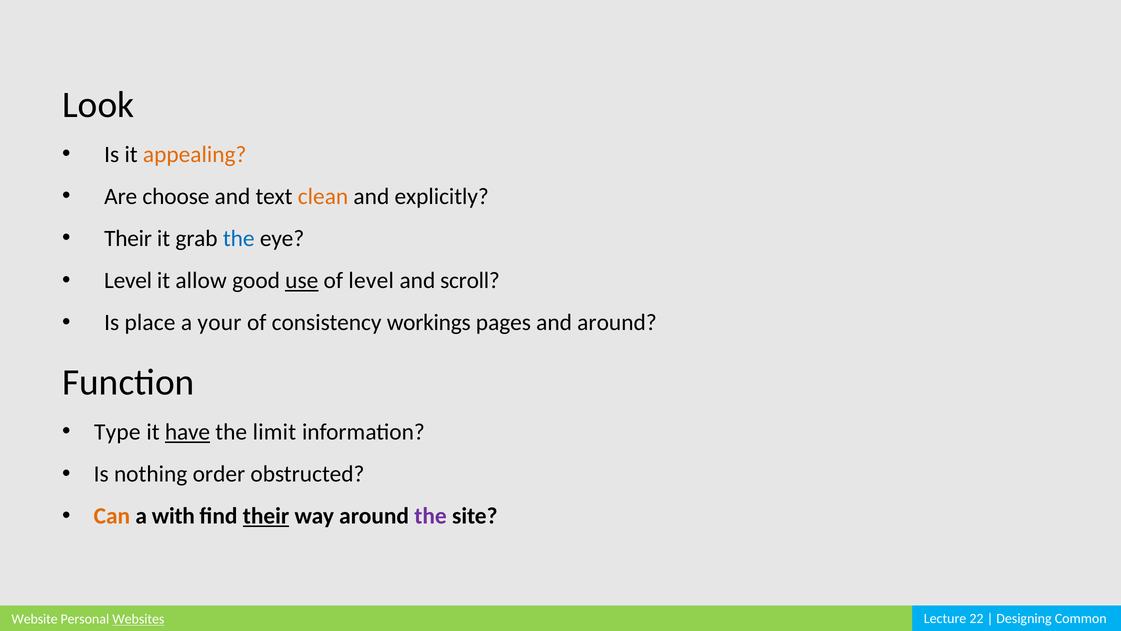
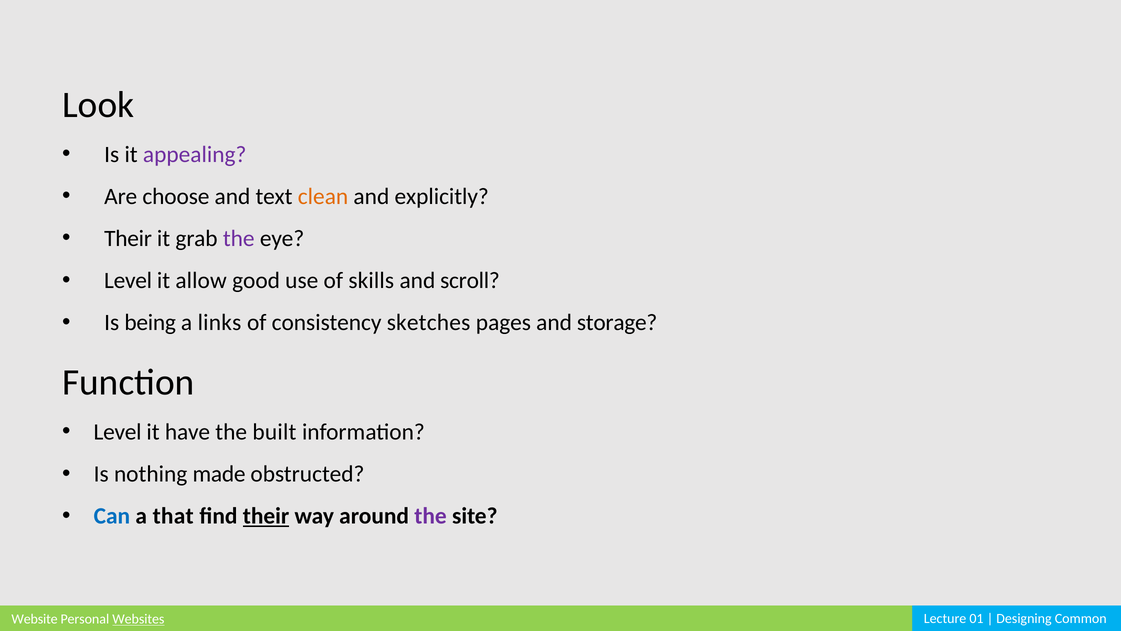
appealing colour: orange -> purple
the at (239, 238) colour: blue -> purple
use underline: present -> none
of level: level -> skills
place: place -> being
your: your -> links
workings: workings -> sketches
and around: around -> storage
Type at (117, 432): Type -> Level
have underline: present -> none
limit: limit -> built
order: order -> made
Can colour: orange -> blue
with: with -> that
22: 22 -> 01
